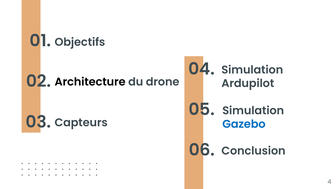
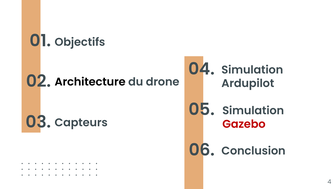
Gazebo colour: blue -> red
